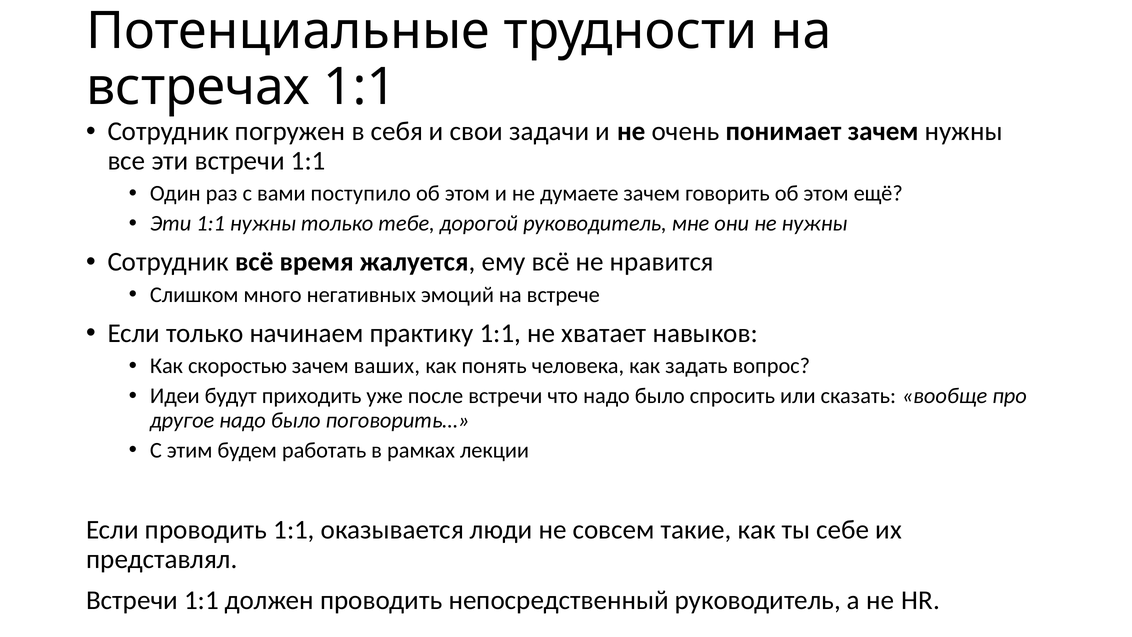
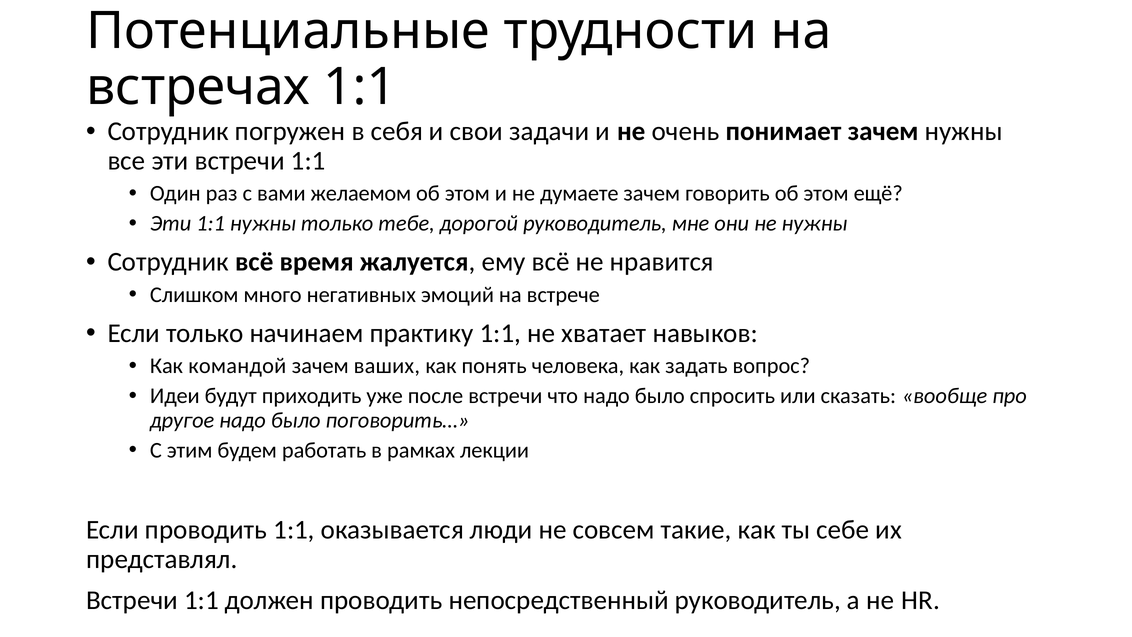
поступило: поступило -> желаемом
скоростью: скоростью -> командой
